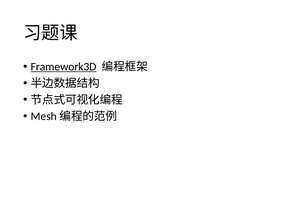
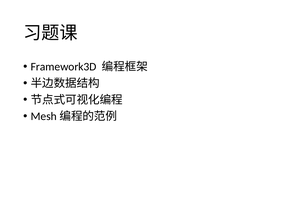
Framework3D underline: present -> none
